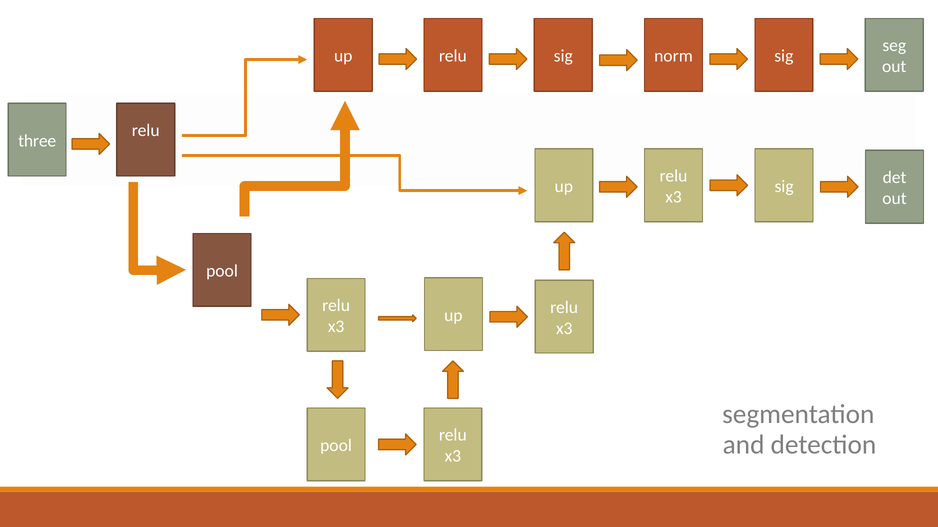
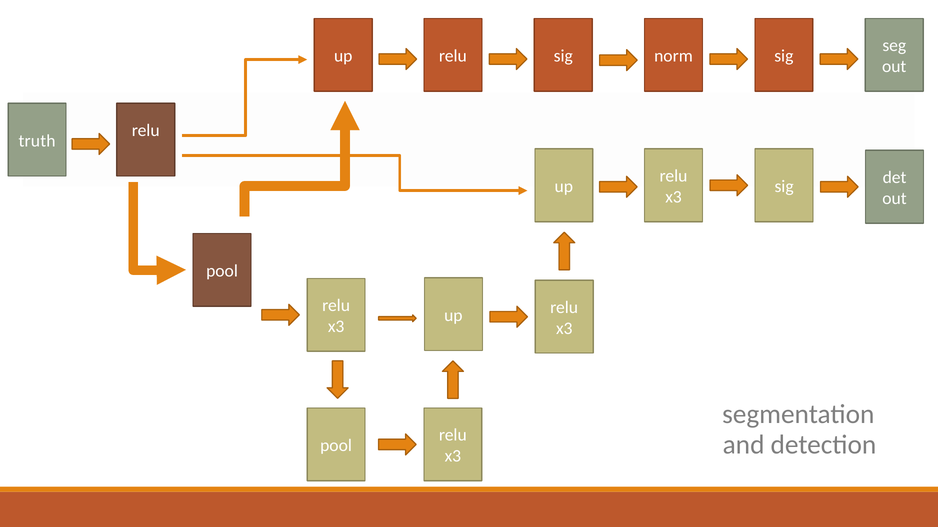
three: three -> truth
